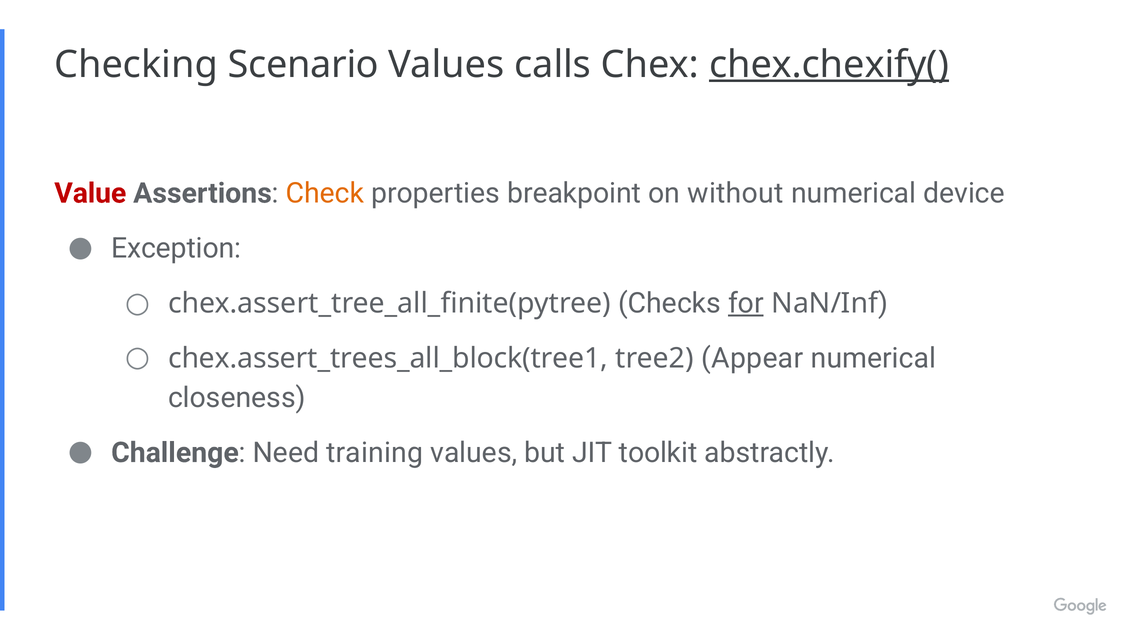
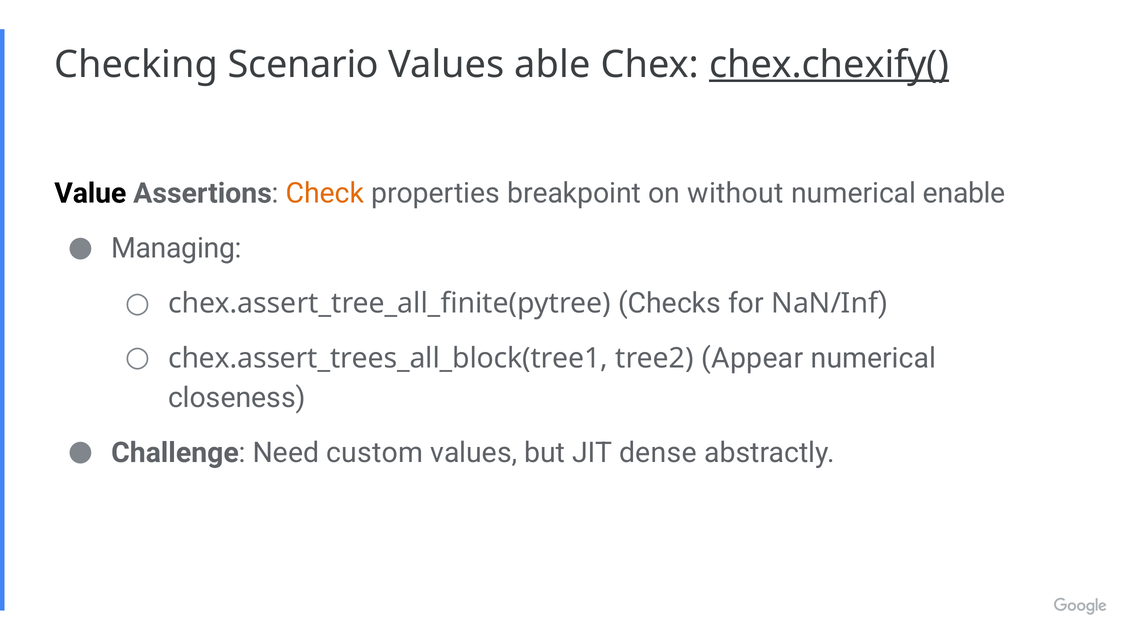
calls: calls -> able
Value colour: red -> black
device: device -> enable
Exception: Exception -> Managing
for underline: present -> none
training: training -> custom
toolkit: toolkit -> dense
